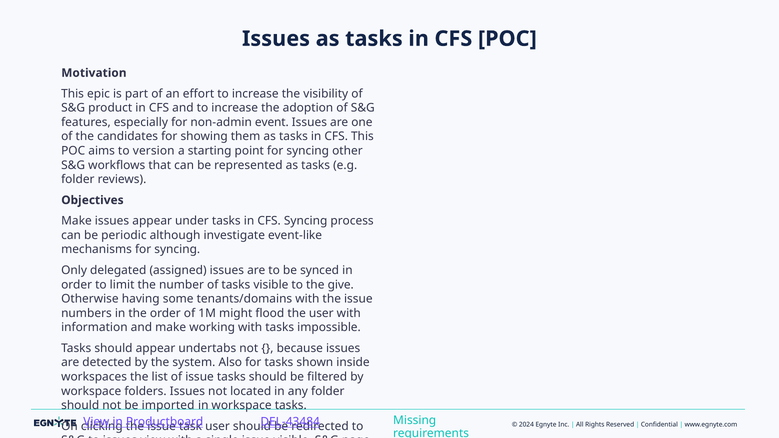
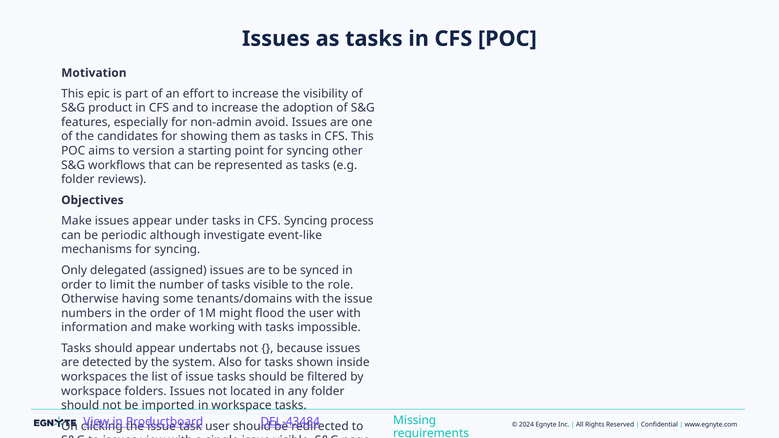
event: event -> avoid
give: give -> role
